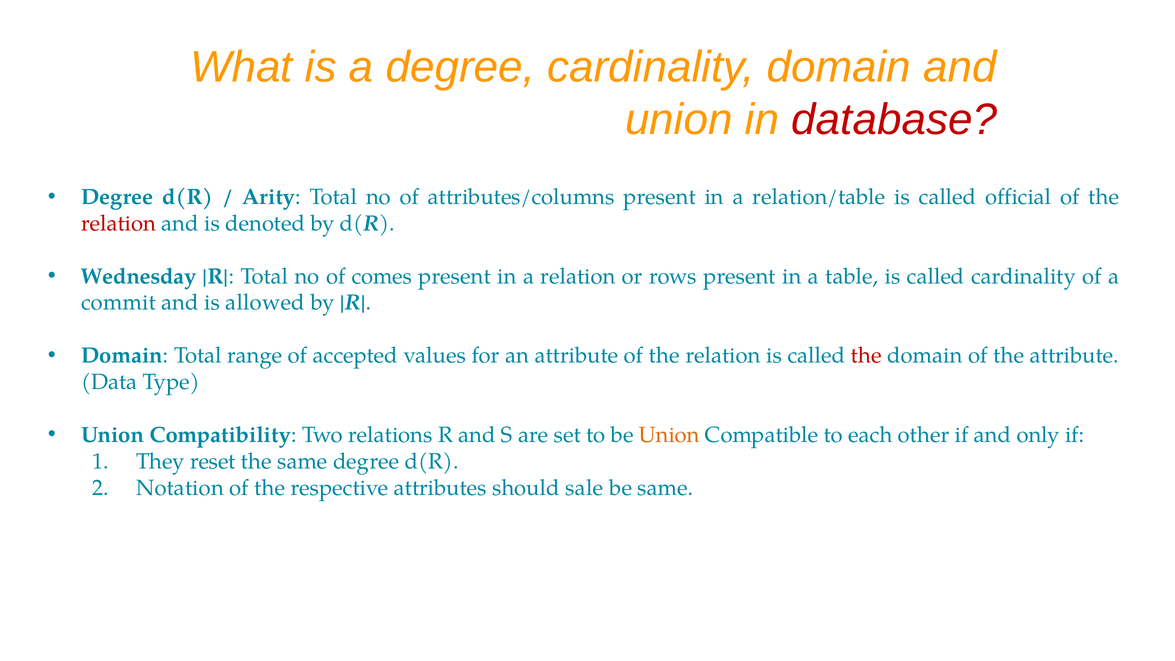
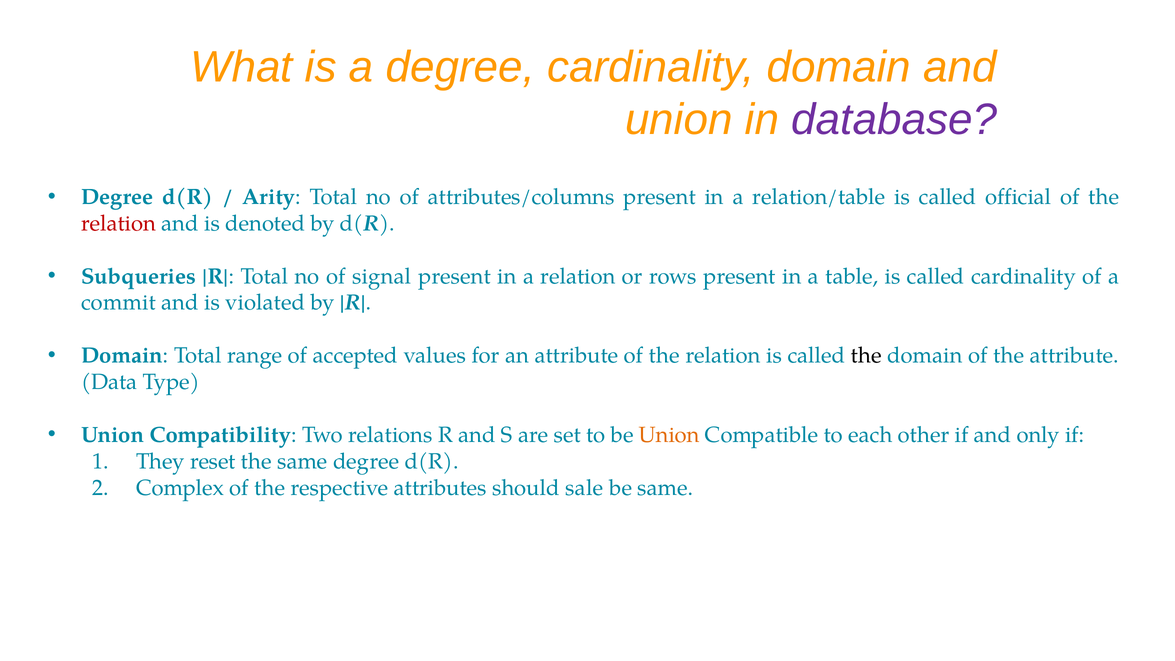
database colour: red -> purple
Wednesday: Wednesday -> Subqueries
comes: comes -> signal
allowed: allowed -> violated
the at (866, 356) colour: red -> black
Notation: Notation -> Complex
